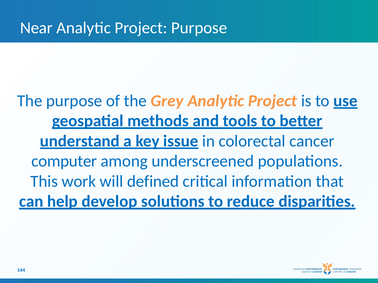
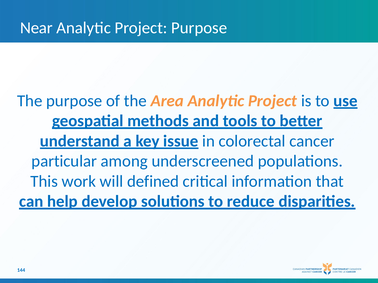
Grey: Grey -> Area
computer: computer -> particular
